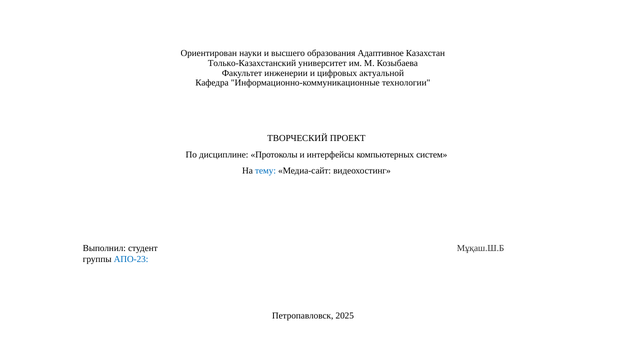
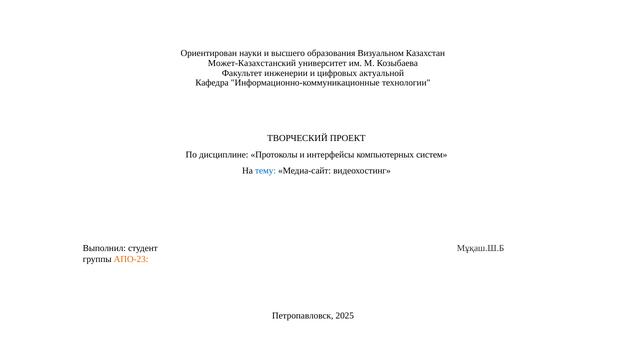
Адаптивное: Адаптивное -> Визуальном
Только-Казахстанский: Только-Казахстанский -> Может-Казахстанский
АПО-23 colour: blue -> orange
